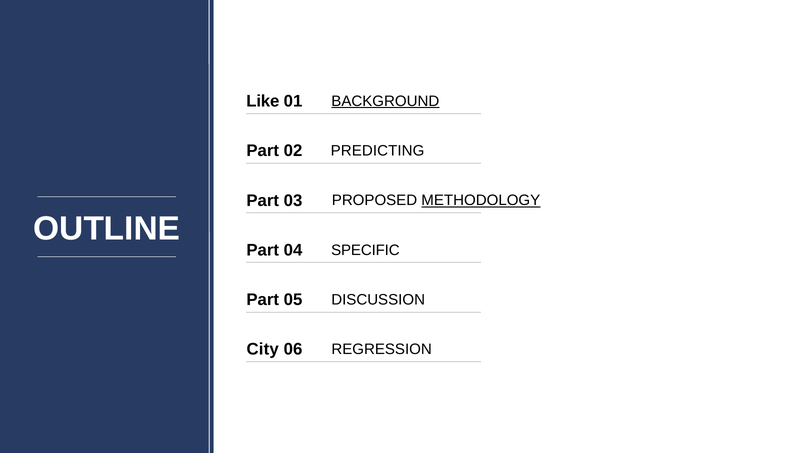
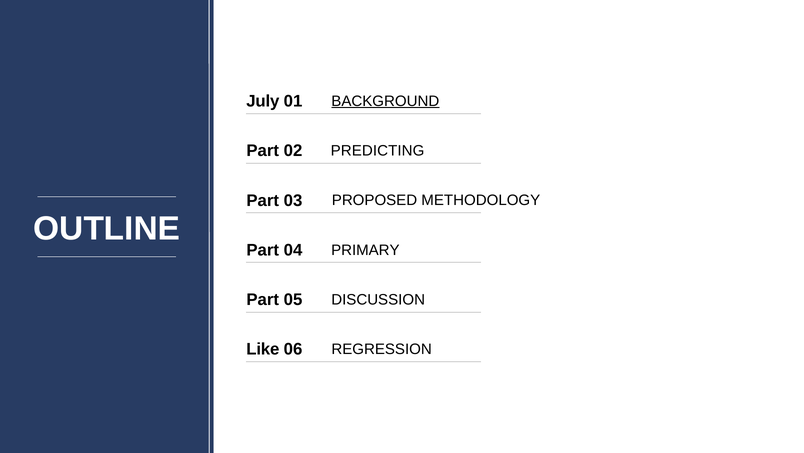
Like: Like -> July
METHODOLOGY underline: present -> none
SPECIFIC: SPECIFIC -> PRIMARY
City: City -> Like
